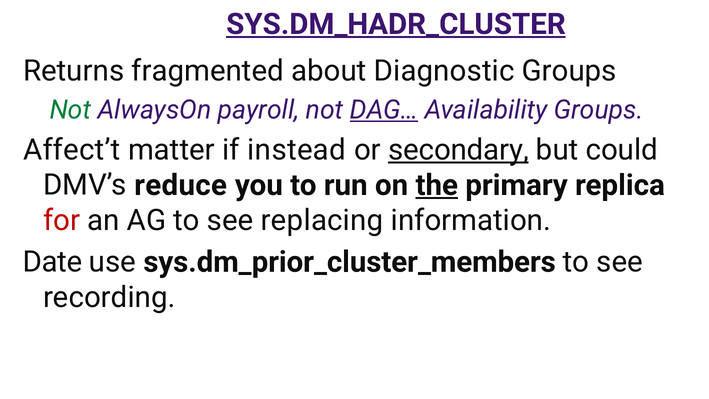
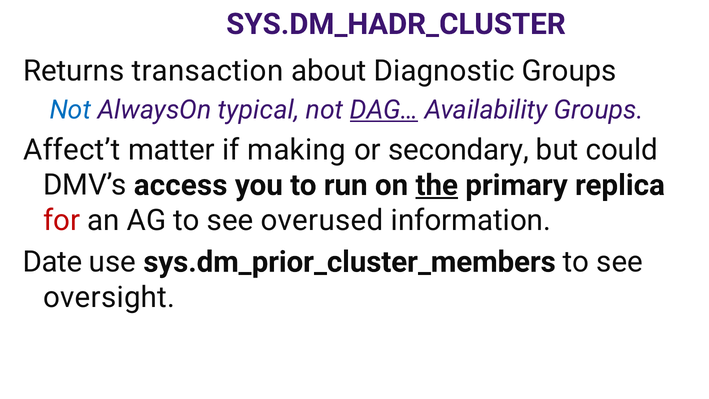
SYS.DM_HADR_CLUSTER underline: present -> none
fragmented: fragmented -> transaction
Not at (70, 110) colour: green -> blue
payroll: payroll -> typical
instead: instead -> making
secondary underline: present -> none
reduce: reduce -> access
replacing: replacing -> overused
recording: recording -> oversight
